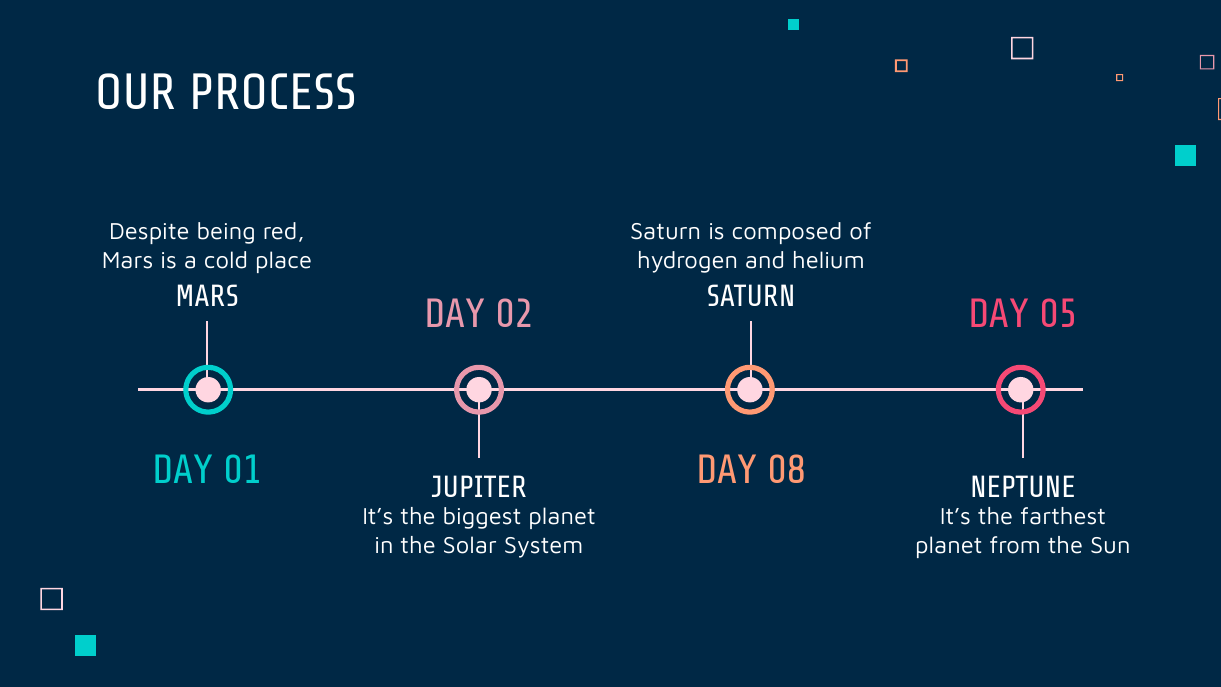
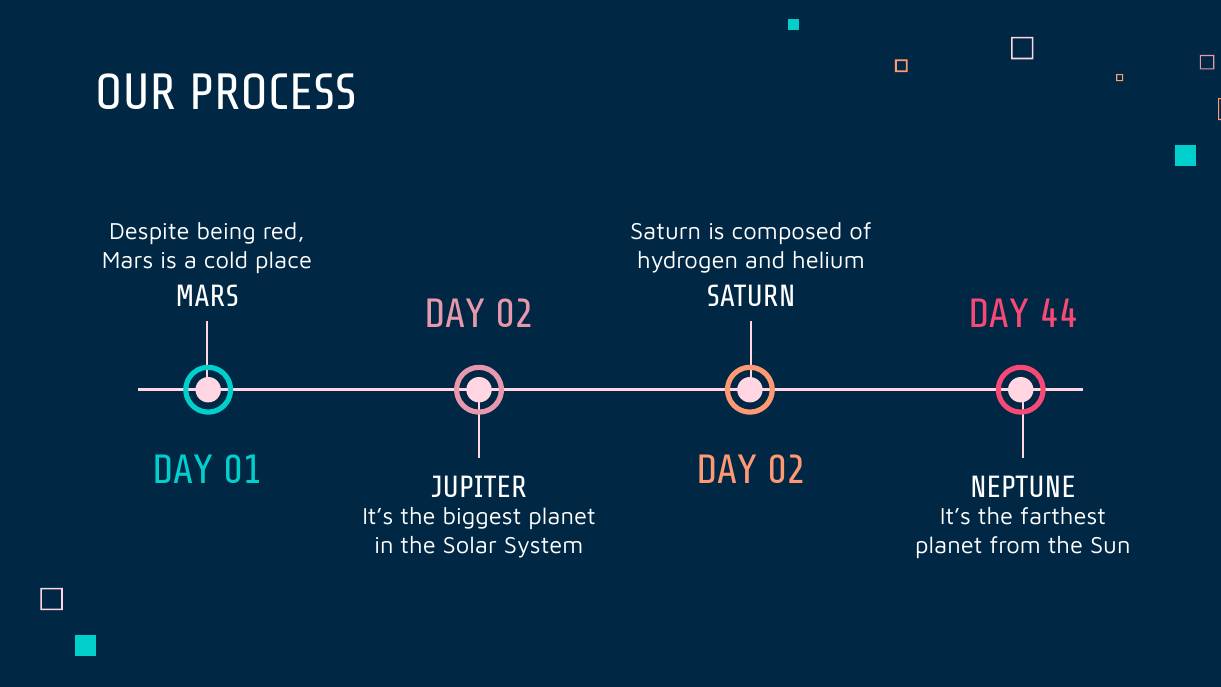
05: 05 -> 44
08 at (787, 470): 08 -> 02
